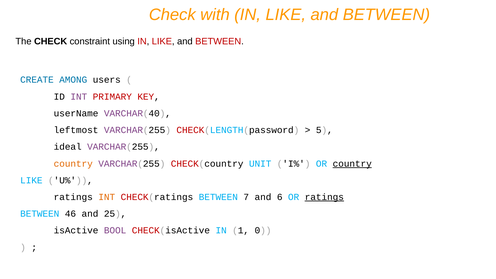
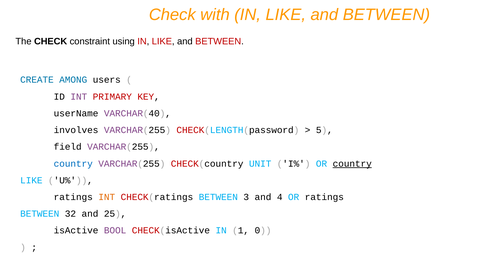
leftmost: leftmost -> involves
ideal: ideal -> field
country at (73, 164) colour: orange -> blue
7: 7 -> 3
6: 6 -> 4
ratings at (324, 197) underline: present -> none
46: 46 -> 32
